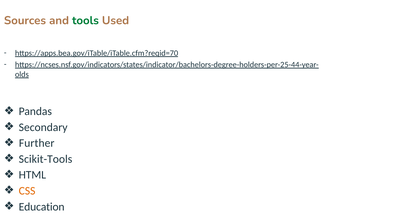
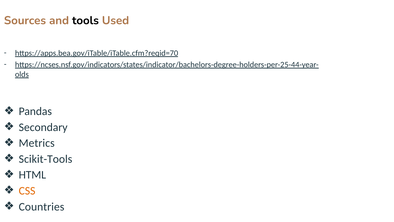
tools colour: green -> black
Further: Further -> Metrics
Education: Education -> Countries
